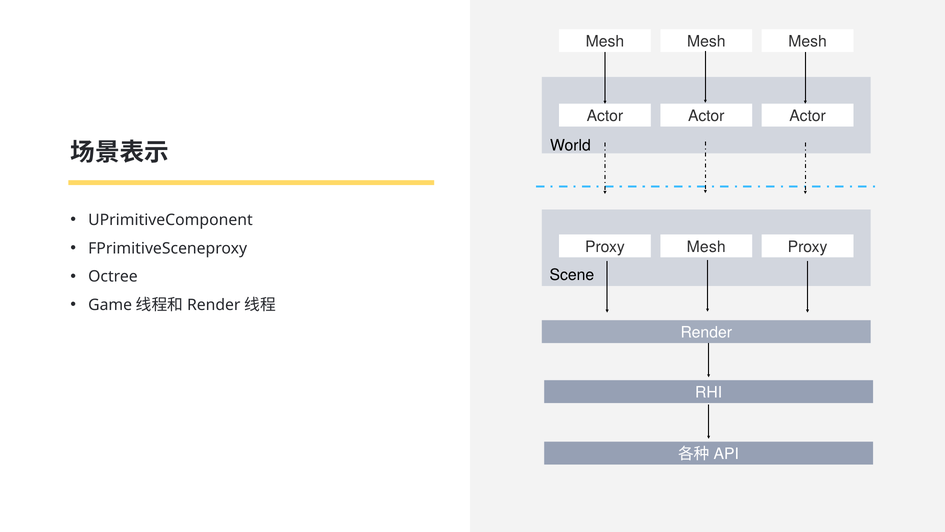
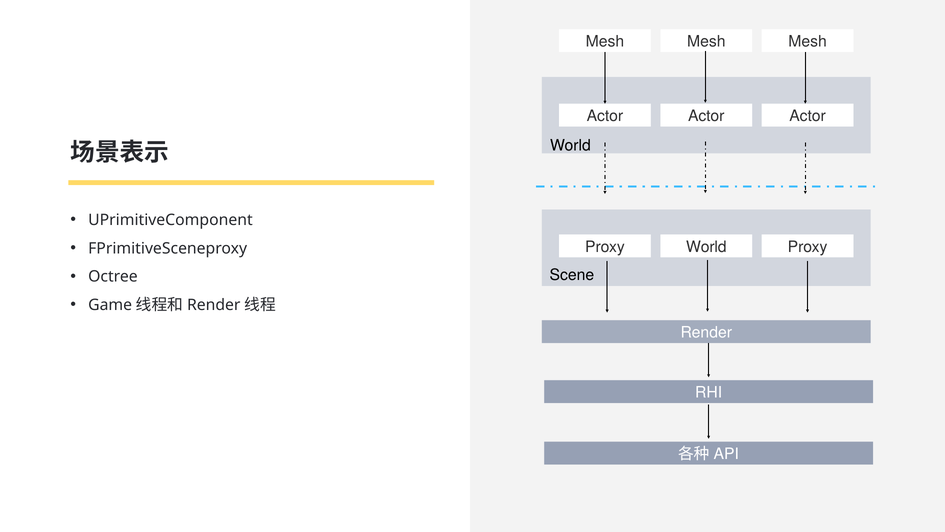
Proxy Mesh: Mesh -> World
